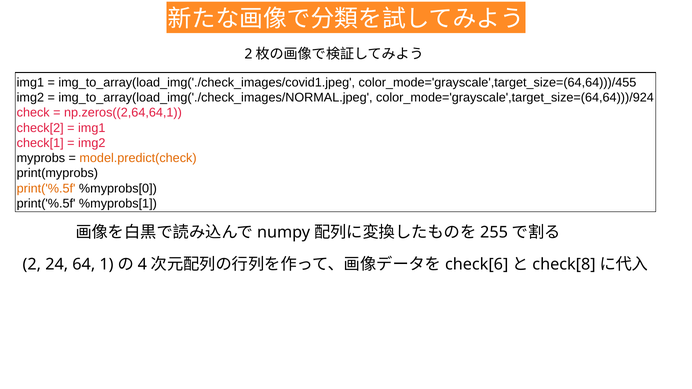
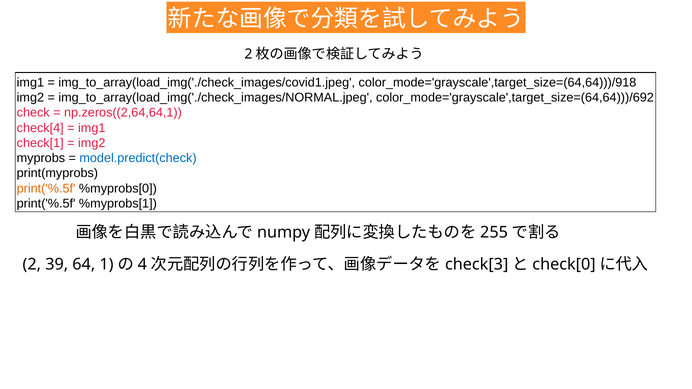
color_mode='grayscale',target_size=(64,64)))/455: color_mode='grayscale',target_size=(64,64)))/455 -> color_mode='grayscale',target_size=(64,64)))/918
color_mode='grayscale',target_size=(64,64)))/924: color_mode='grayscale',target_size=(64,64)))/924 -> color_mode='grayscale',target_size=(64,64)))/692
check[2: check[2 -> check[4
model.predict(check colour: orange -> blue
24: 24 -> 39
check[6: check[6 -> check[3
check[8: check[8 -> check[0
